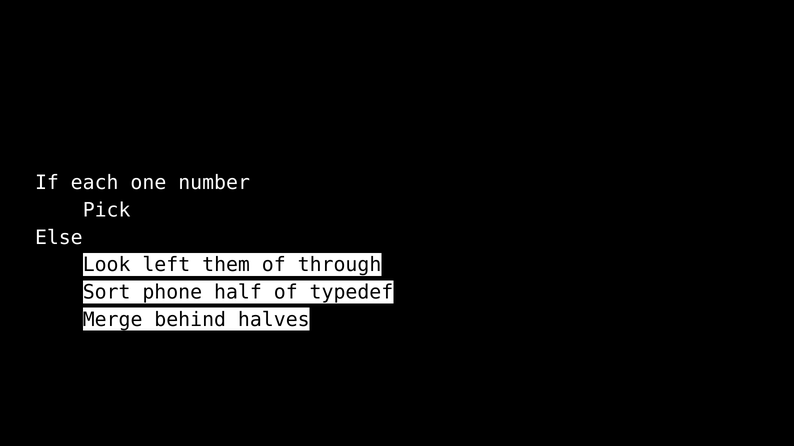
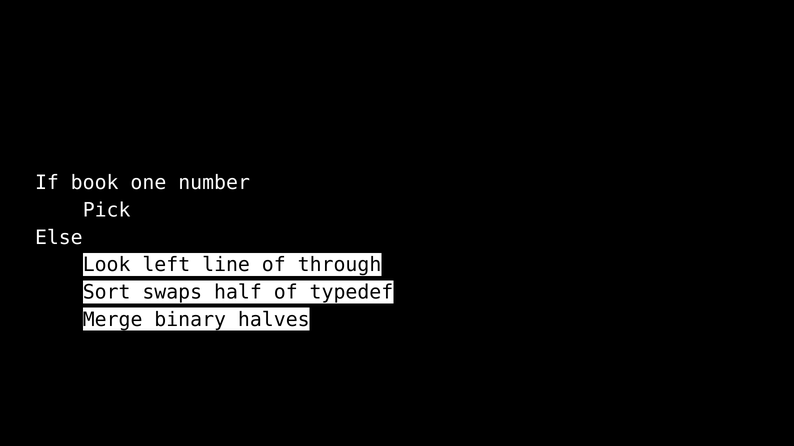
each: each -> book
them: them -> line
phone: phone -> swaps
behind: behind -> binary
